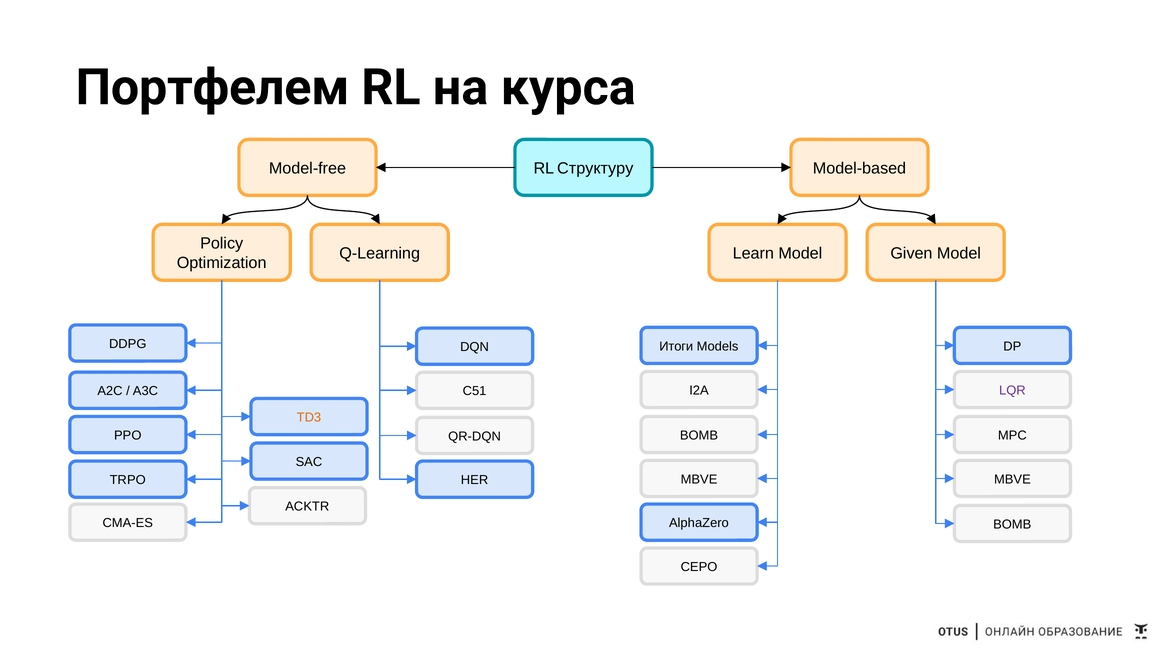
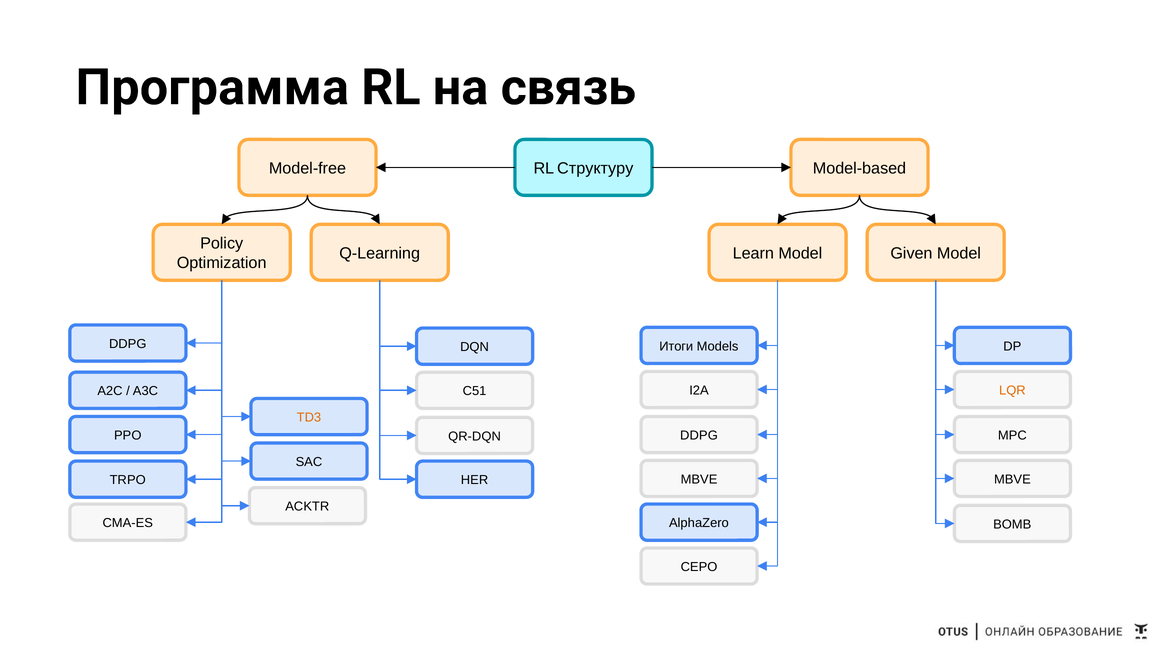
Портфелем: Портфелем -> Программа
курса: курса -> связь
LQR colour: purple -> orange
BOMB at (699, 435): BOMB -> DDPG
